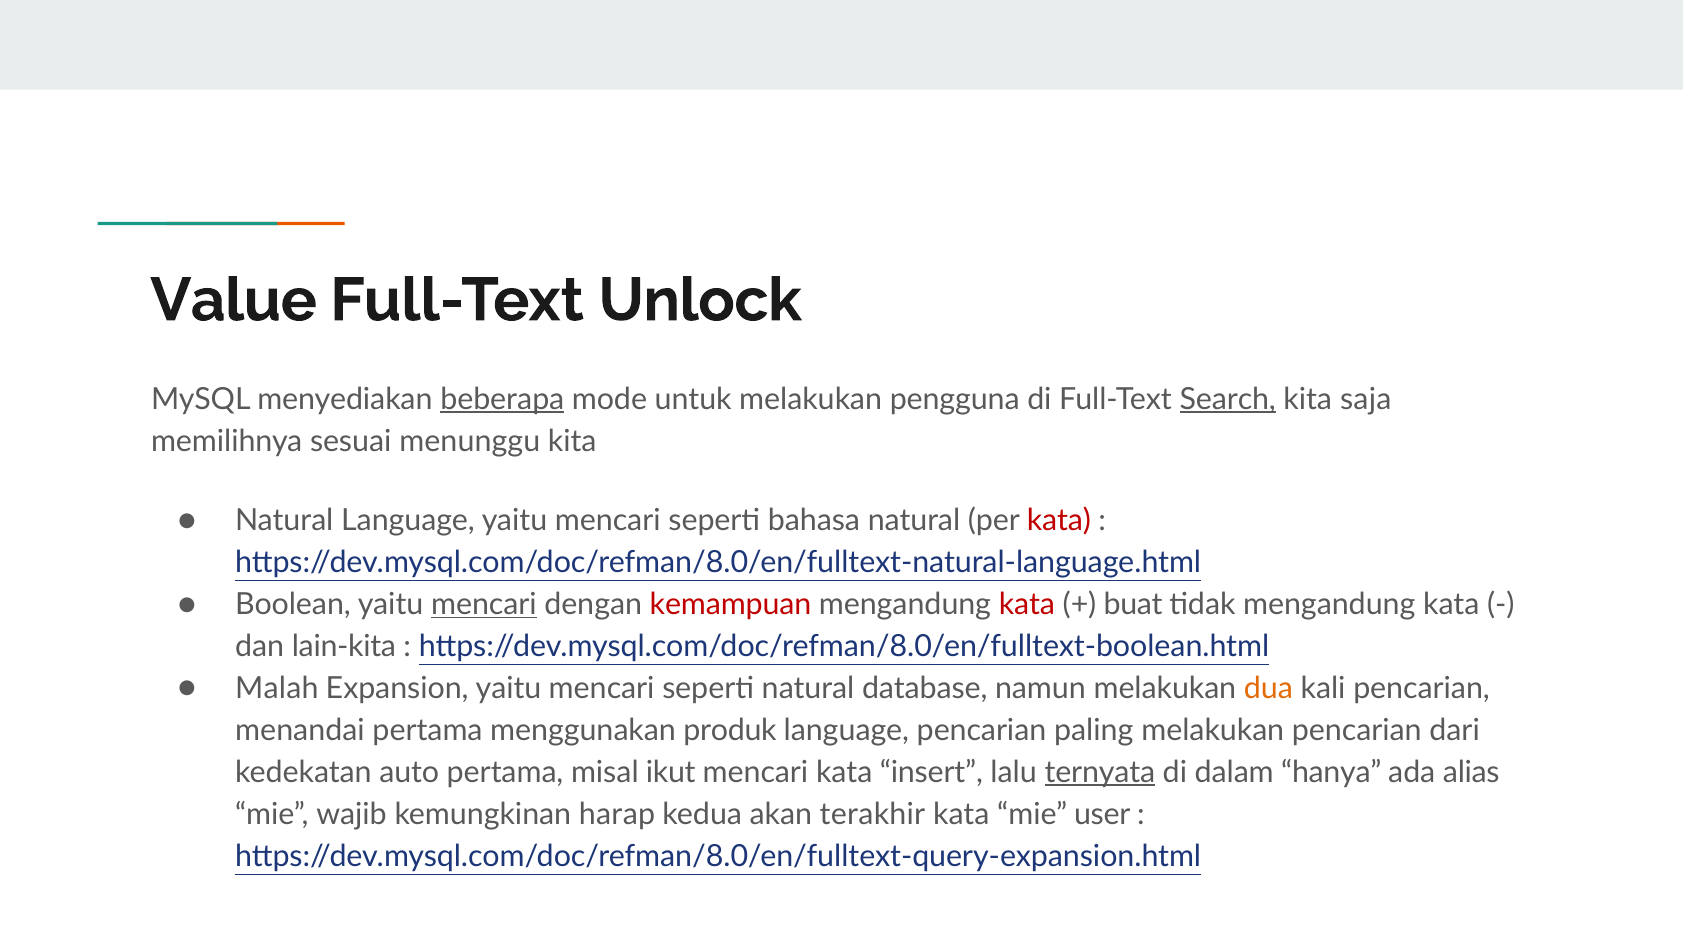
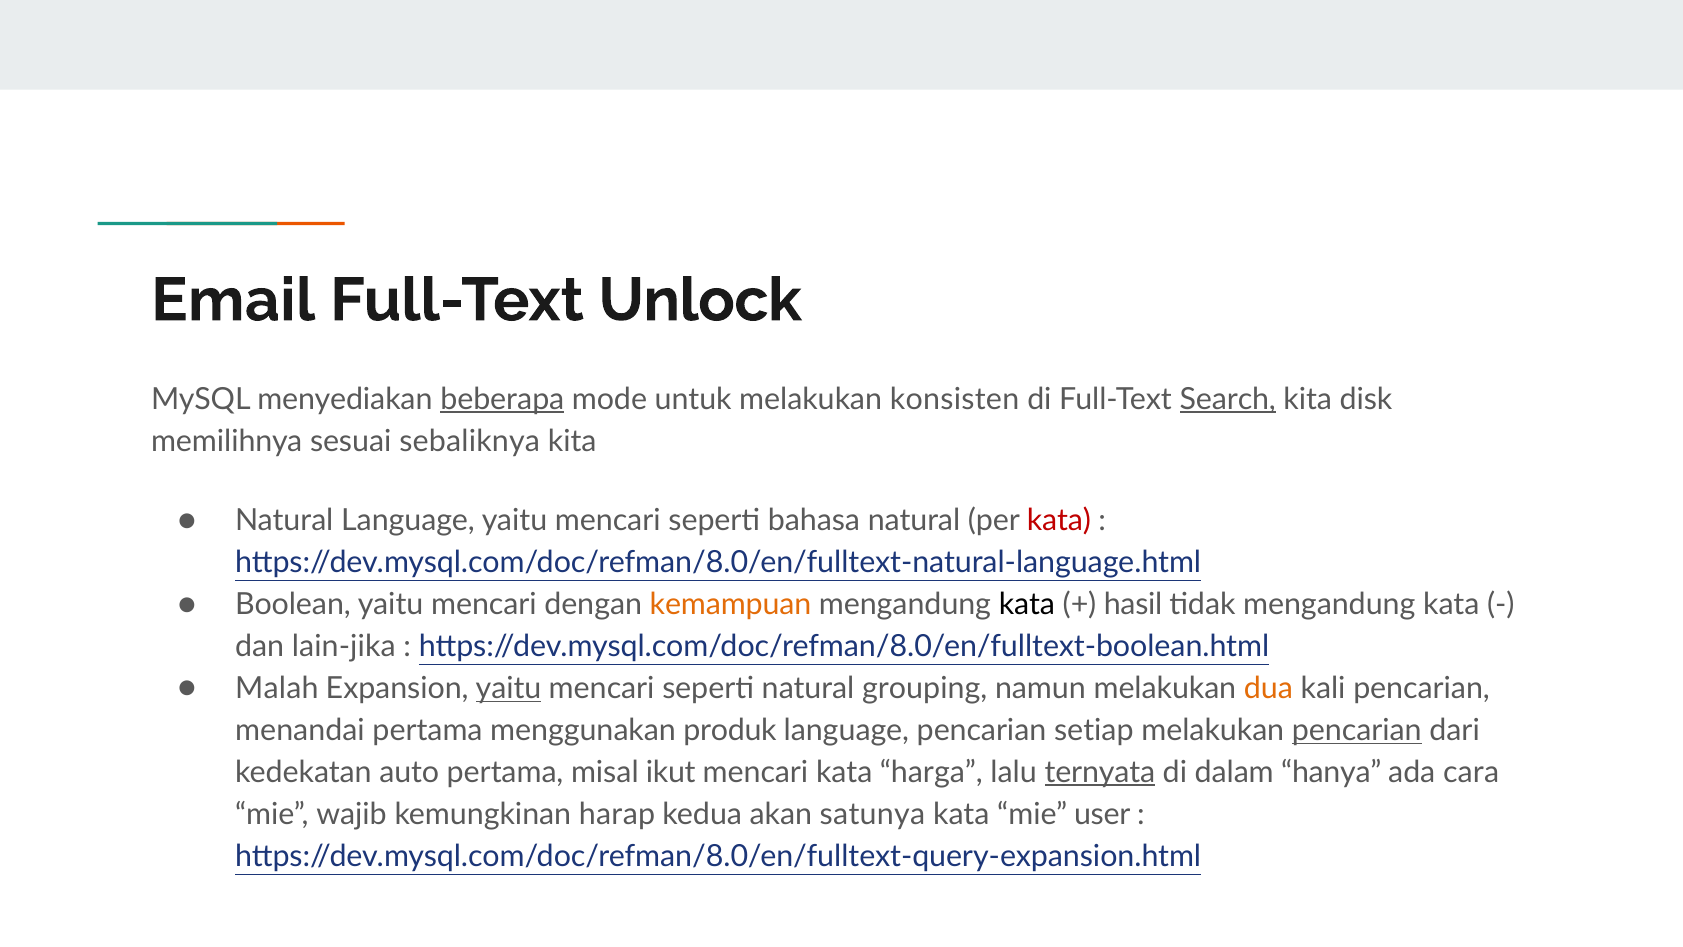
Value: Value -> Email
pengguna: pengguna -> konsisten
saja: saja -> disk
menunggu: menunggu -> sebaliknya
mencari at (484, 604) underline: present -> none
kemampuan colour: red -> orange
kata at (1027, 604) colour: red -> black
buat: buat -> hasil
lain-kita: lain-kita -> lain-jika
yaitu at (508, 688) underline: none -> present
database: database -> grouping
paling: paling -> setiap
pencarian at (1357, 730) underline: none -> present
insert: insert -> harga
alias: alias -> cara
terakhir: terakhir -> satunya
